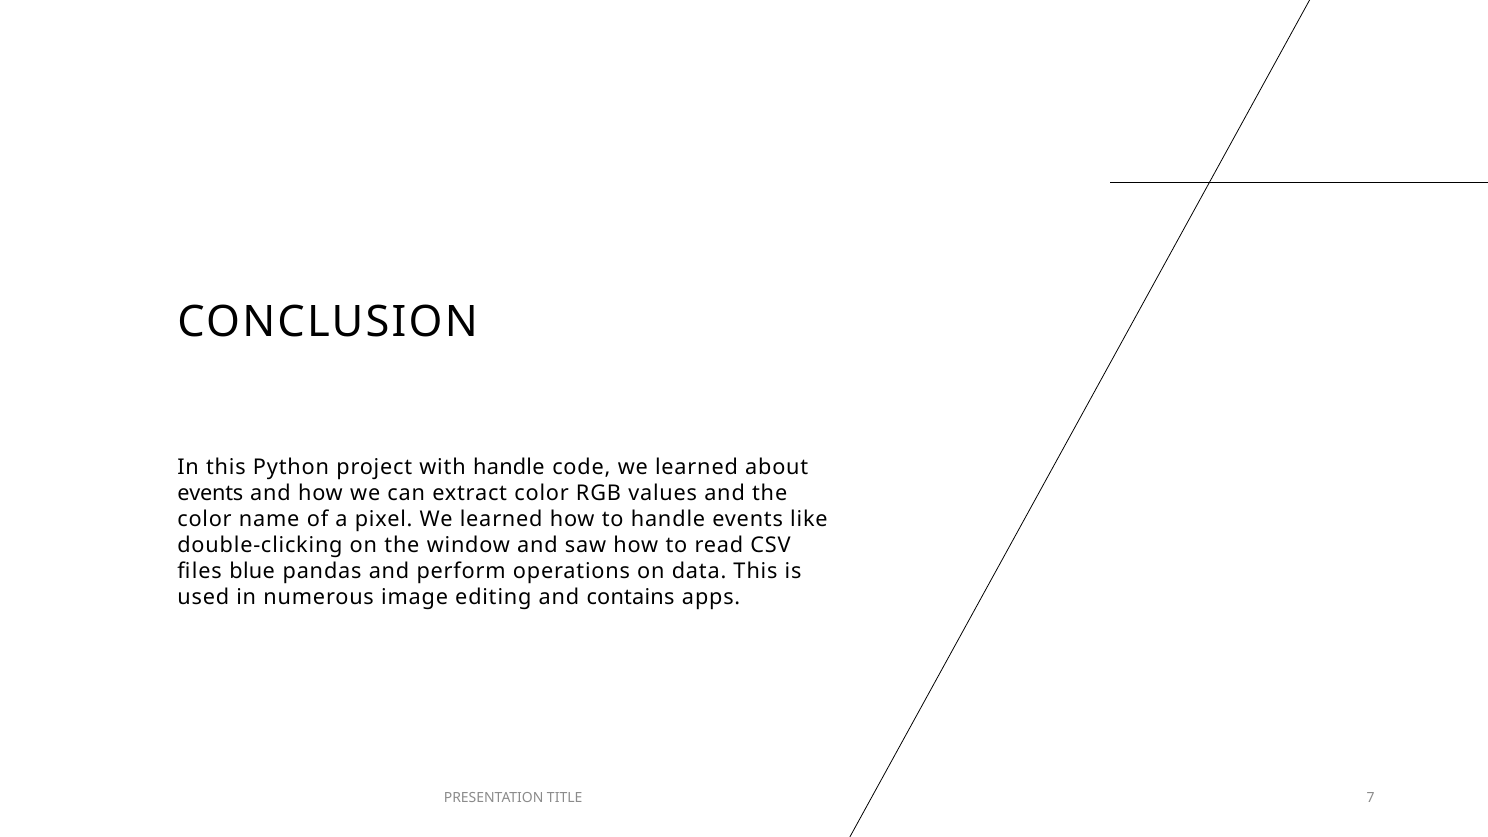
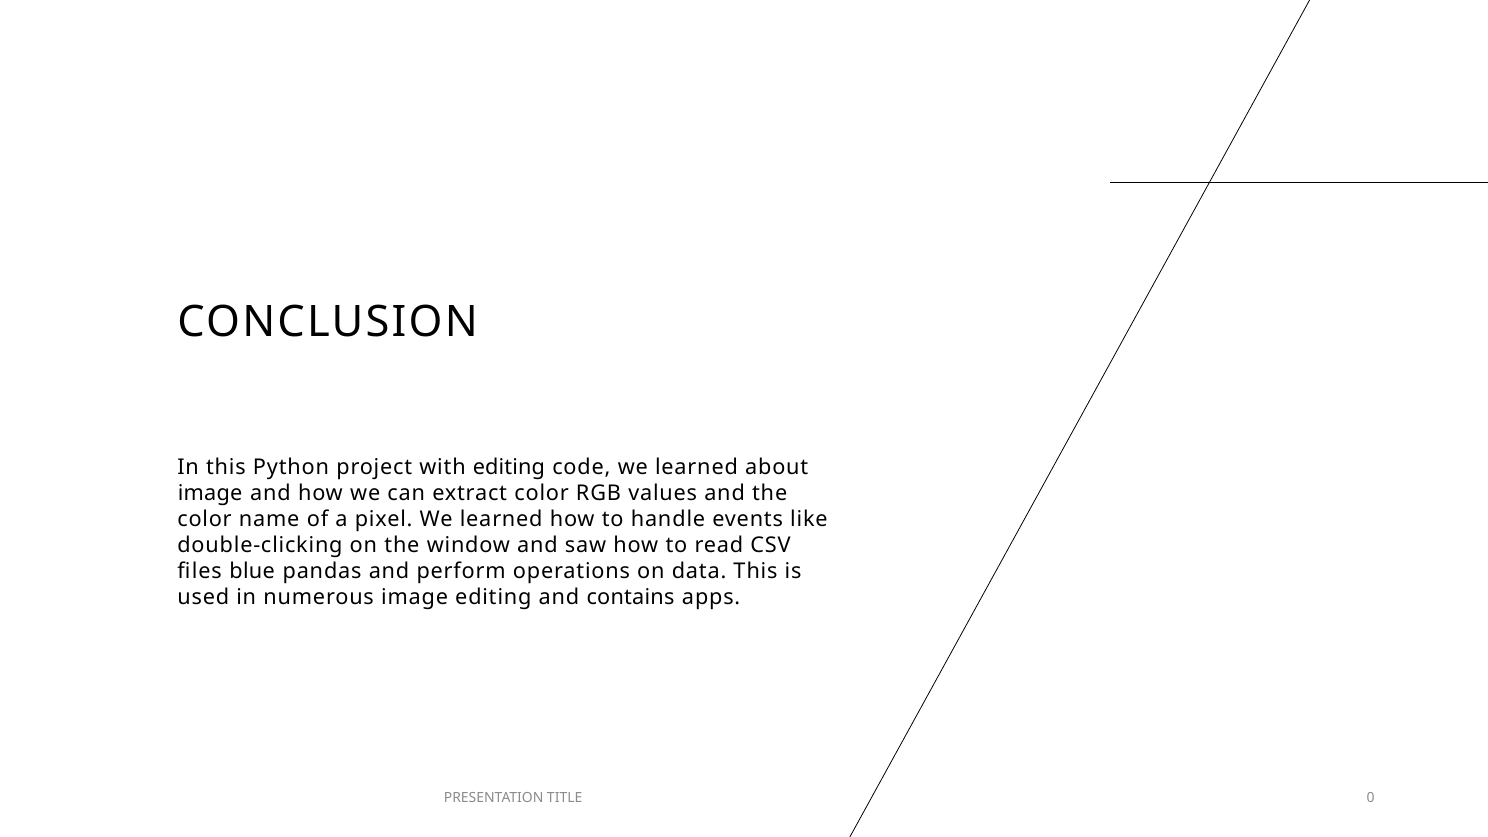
with handle: handle -> editing
events at (210, 493): events -> image
7: 7 -> 0
